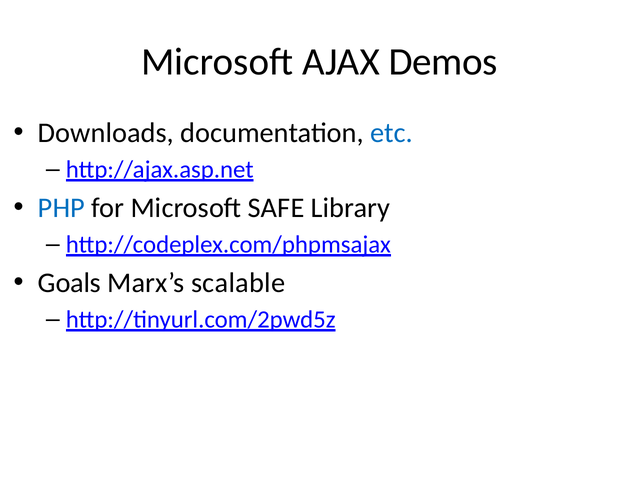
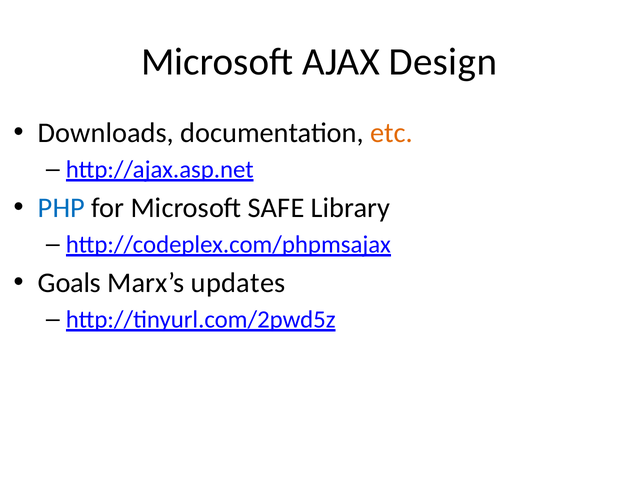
Demos: Demos -> Design
etc colour: blue -> orange
scalable: scalable -> updates
